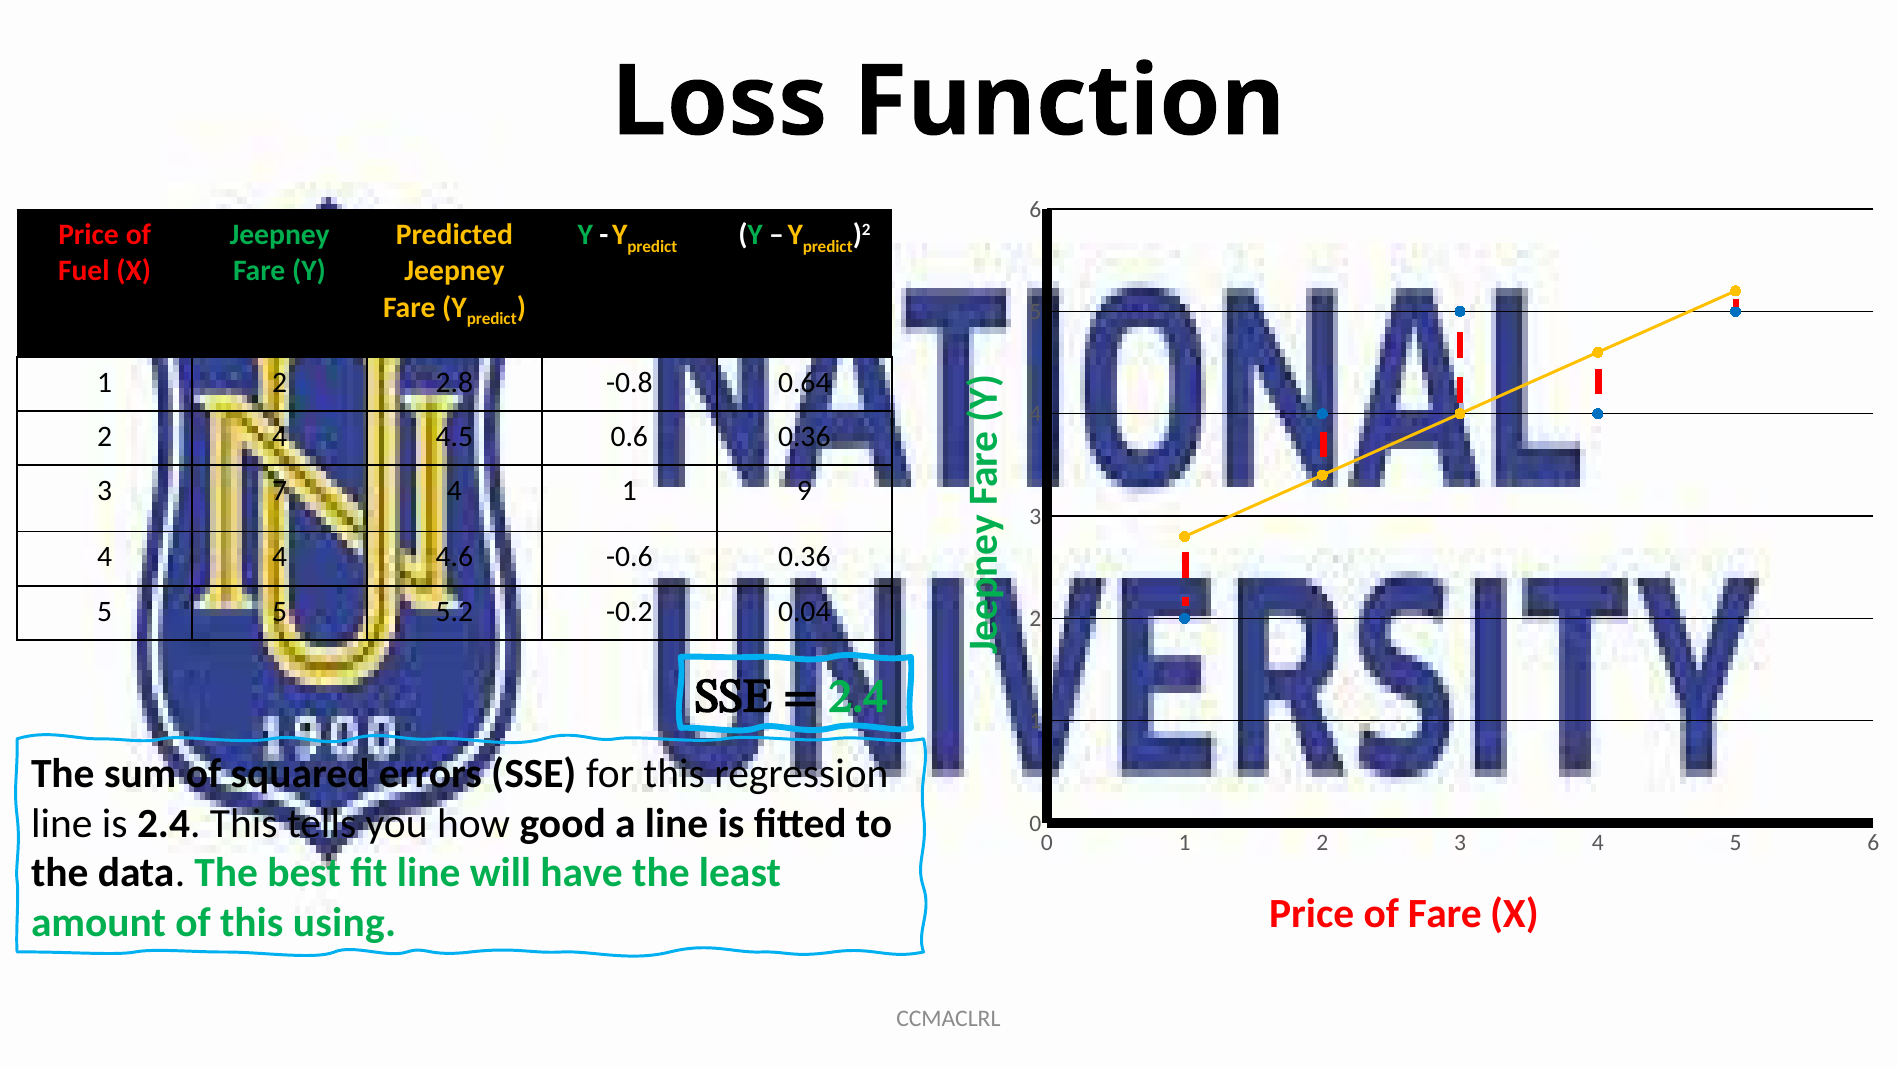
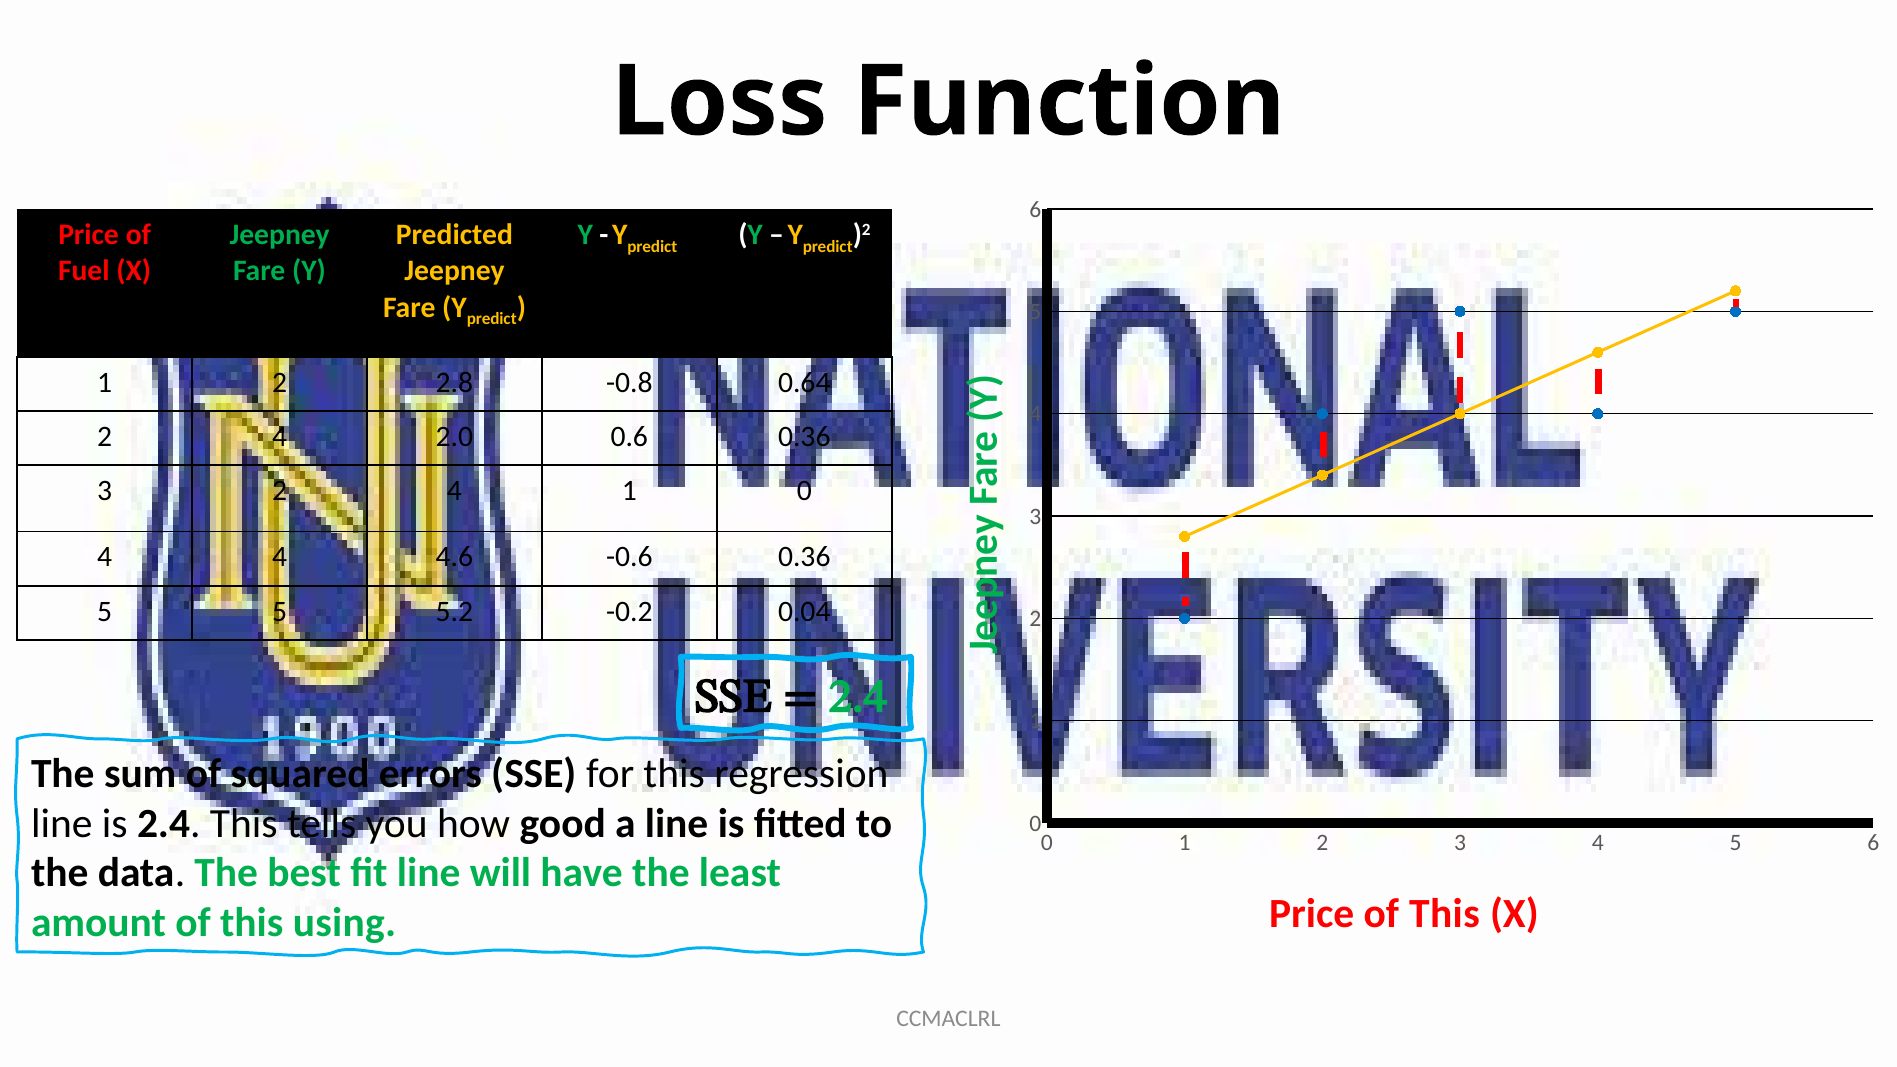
4.5: 4.5 -> 2.0
3 7: 7 -> 2
1 9: 9 -> 0
Price of Fare: Fare -> This
